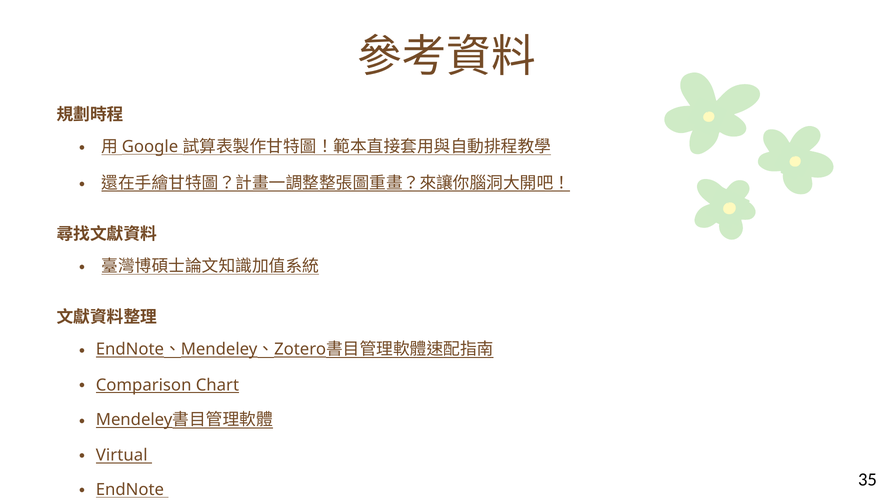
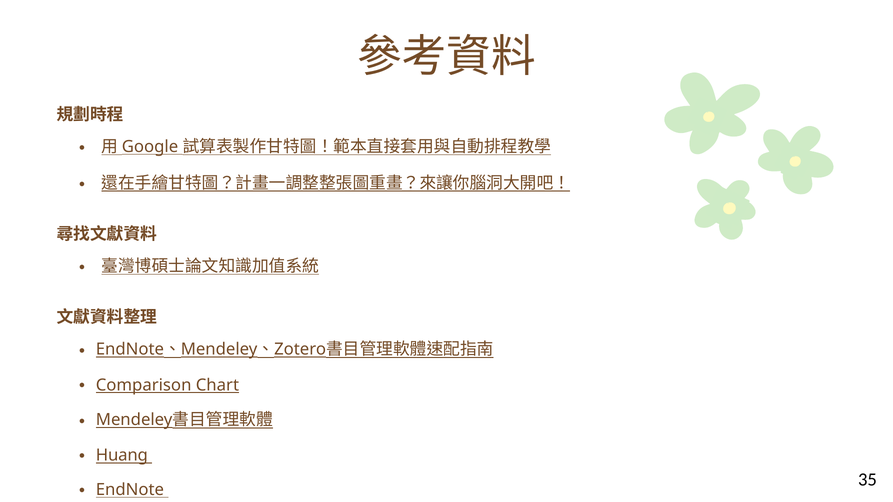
Virtual: Virtual -> Huang
